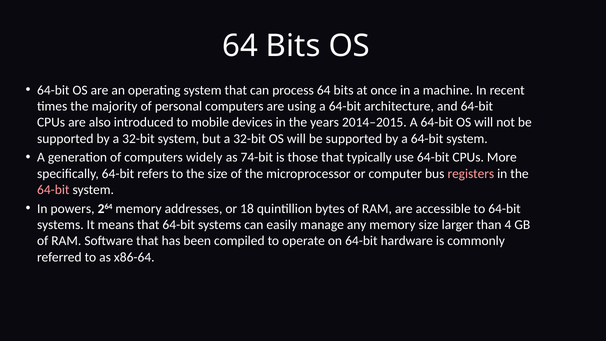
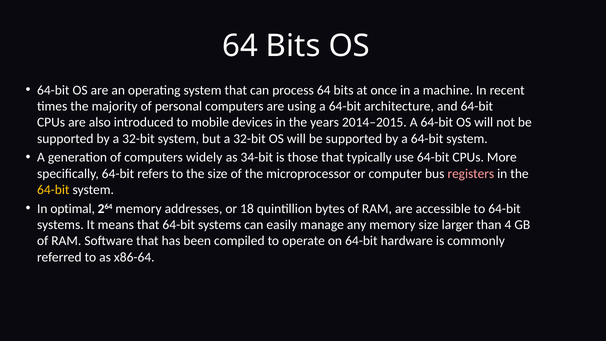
74-bit: 74-bit -> 34-bit
64-bit at (53, 190) colour: pink -> yellow
powers: powers -> optimal
